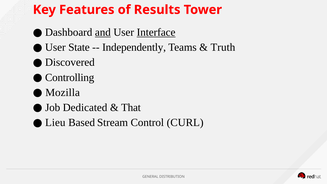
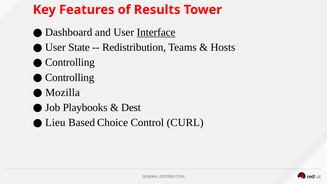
and underline: present -> none
Independently: Independently -> Redistribution
Truth: Truth -> Hosts
Discovered at (70, 62): Discovered -> Controlling
Dedicated: Dedicated -> Playbooks
That: That -> Dest
Stream: Stream -> Choice
